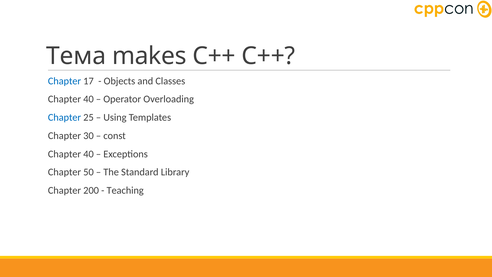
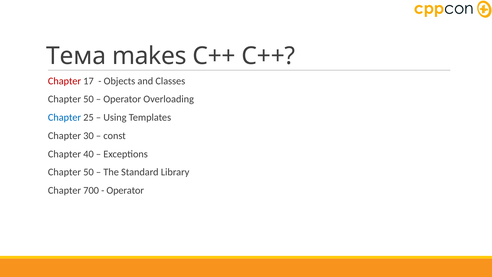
Chapter at (65, 81) colour: blue -> red
40 at (89, 99): 40 -> 50
200: 200 -> 700
Teaching at (125, 190): Teaching -> Operator
